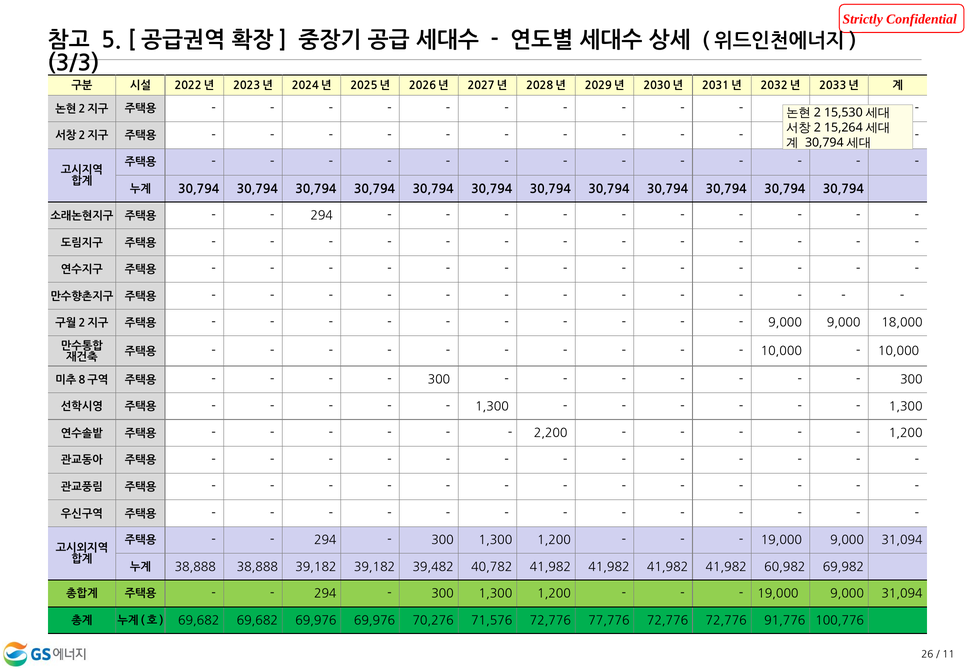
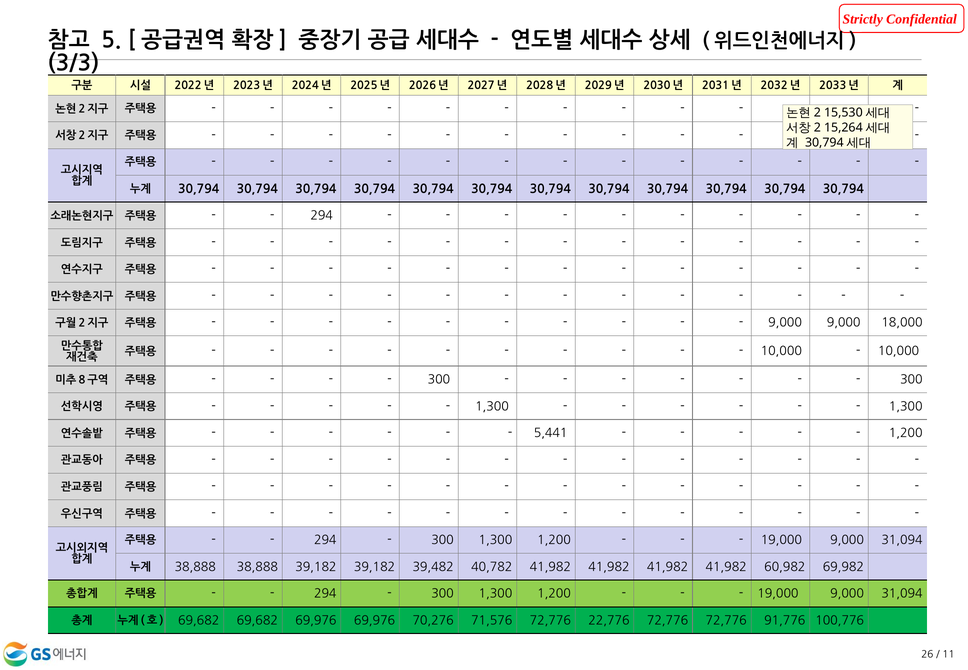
2,200: 2,200 -> 5,441
77,776: 77,776 -> 22,776
